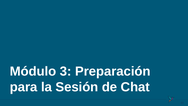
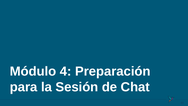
3: 3 -> 4
